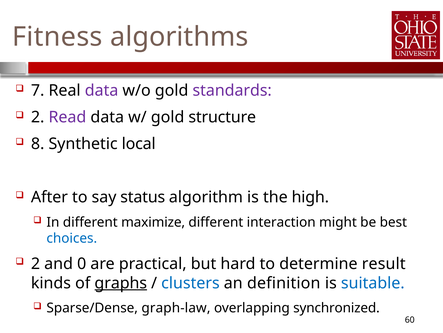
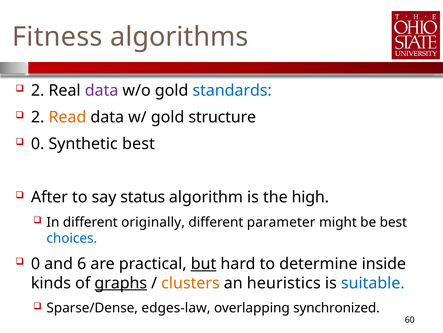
7 at (38, 90): 7 -> 2
standards colour: purple -> blue
Read colour: purple -> orange
8 at (38, 144): 8 -> 0
Synthetic local: local -> best
maximize: maximize -> originally
interaction: interaction -> parameter
2 at (36, 263): 2 -> 0
0: 0 -> 6
but underline: none -> present
result: result -> inside
clusters colour: blue -> orange
definition: definition -> heuristics
graph-law: graph-law -> edges-law
